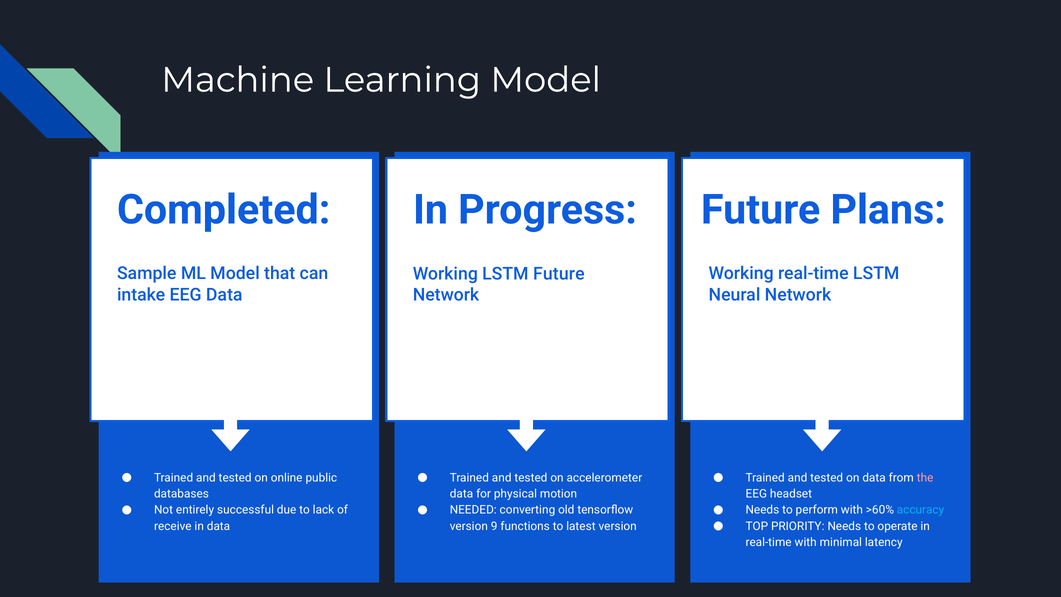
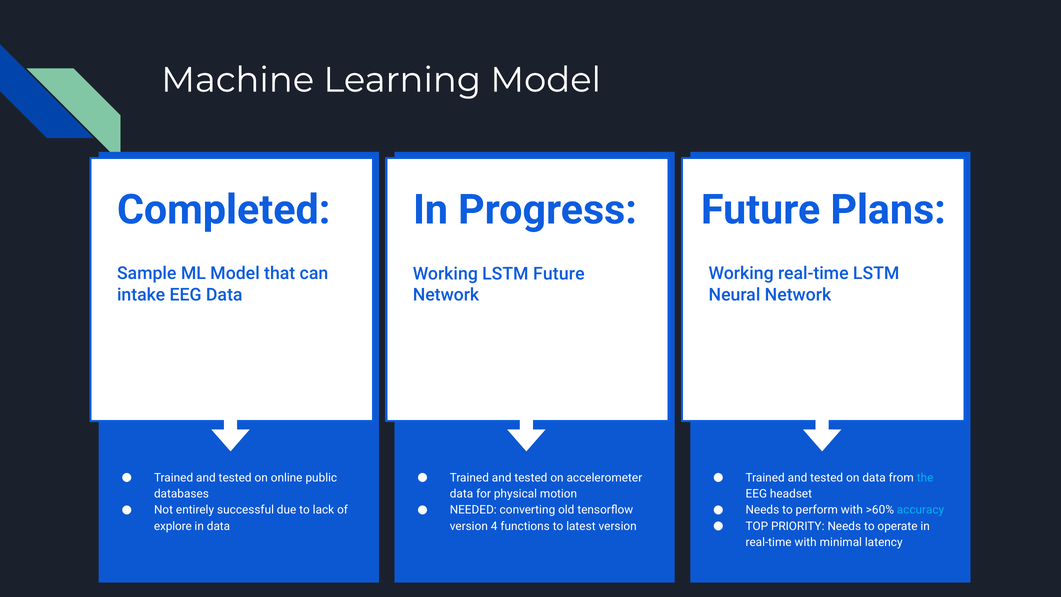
the colour: pink -> light blue
receive: receive -> explore
9: 9 -> 4
